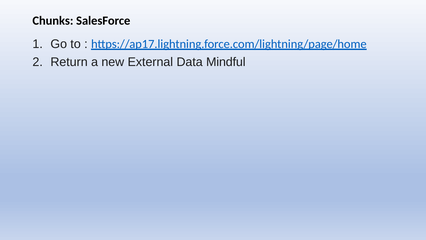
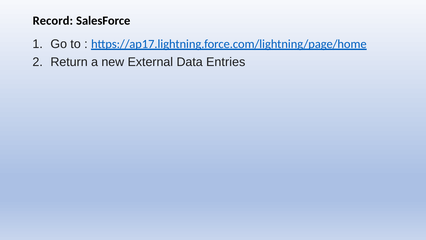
Chunks: Chunks -> Record
Mindful: Mindful -> Entries
